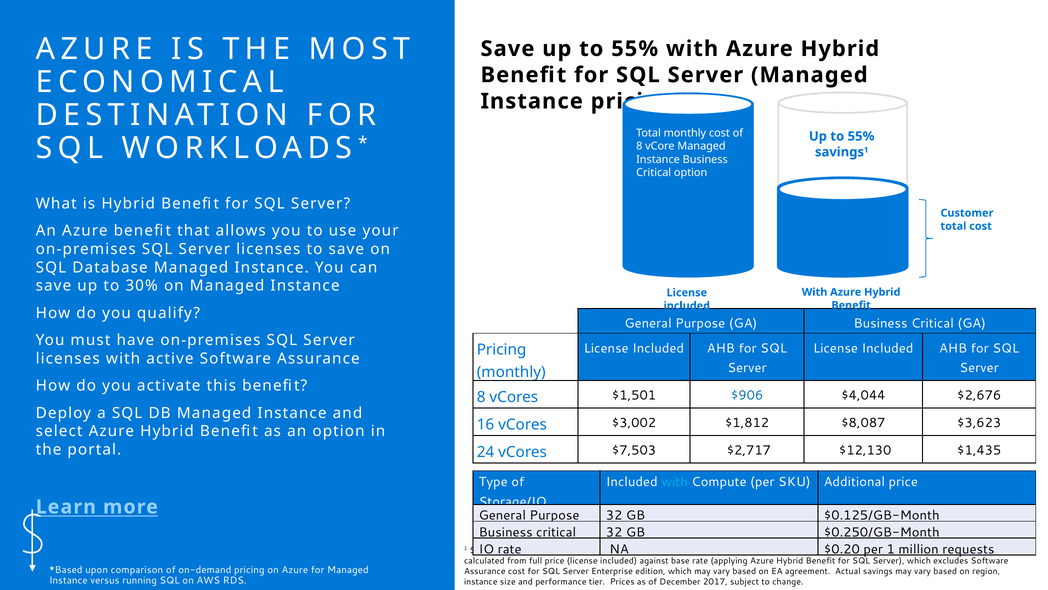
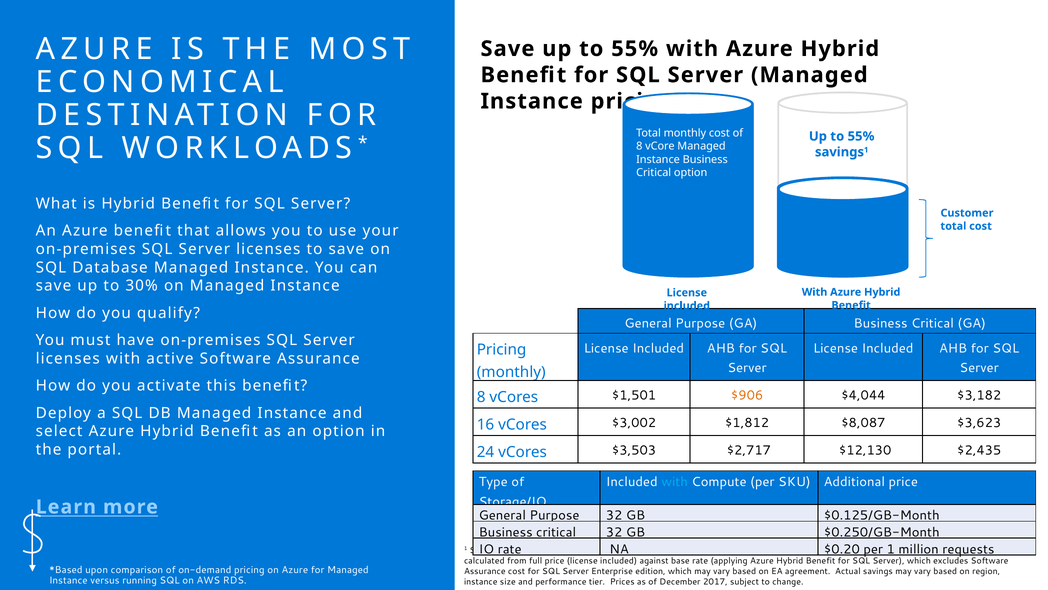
$906 colour: blue -> orange
$2,676: $2,676 -> $3,182
$7,503: $7,503 -> $3,503
$1,435: $1,435 -> $2,435
